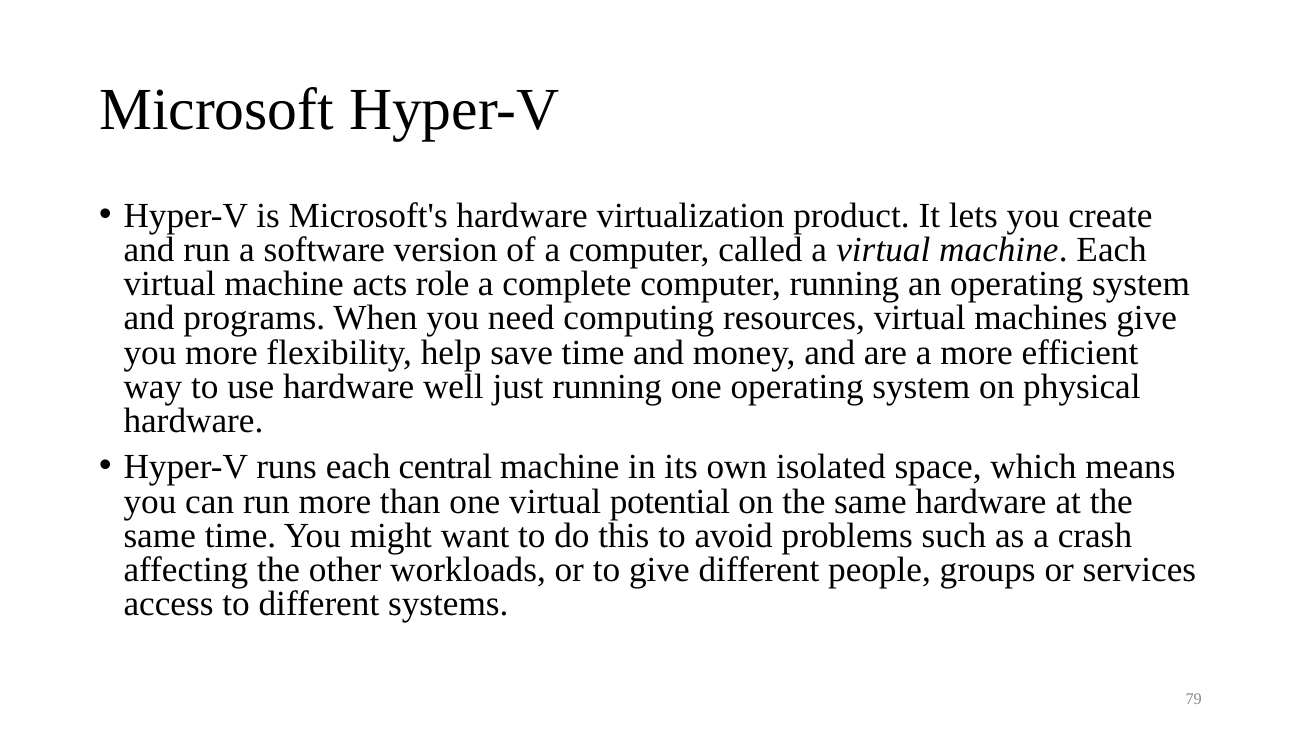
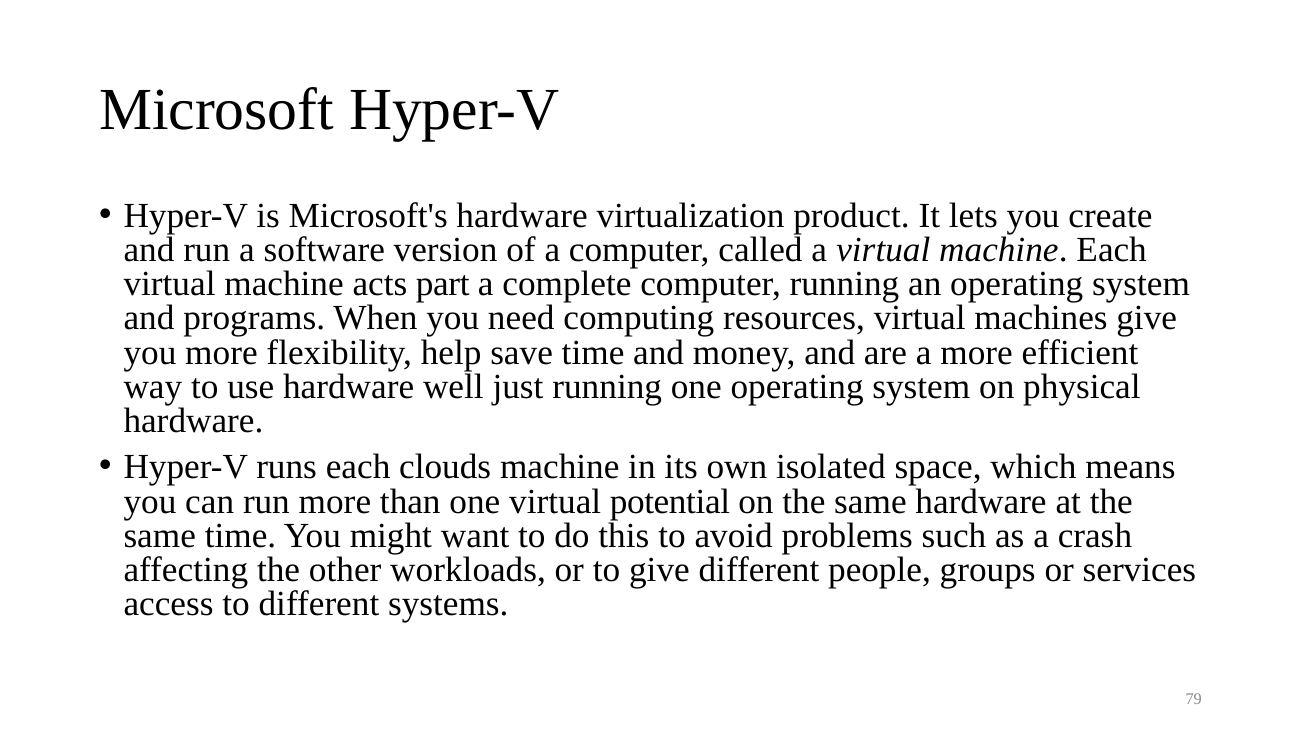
role: role -> part
central: central -> clouds
